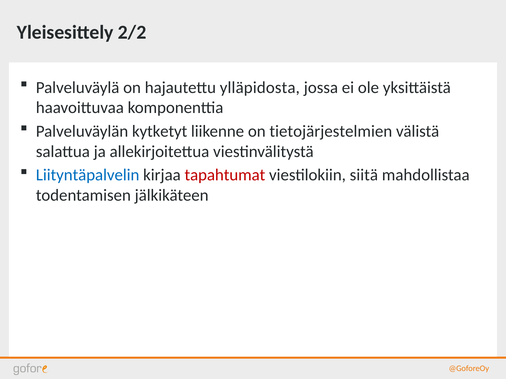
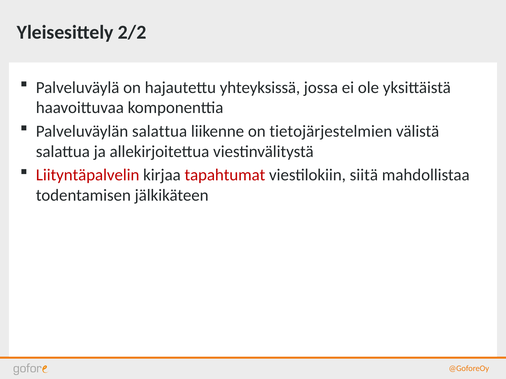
ylläpidosta: ylläpidosta -> yhteyksissä
Palveluväylän kytketyt: kytketyt -> salattua
Liityntäpalvelin colour: blue -> red
